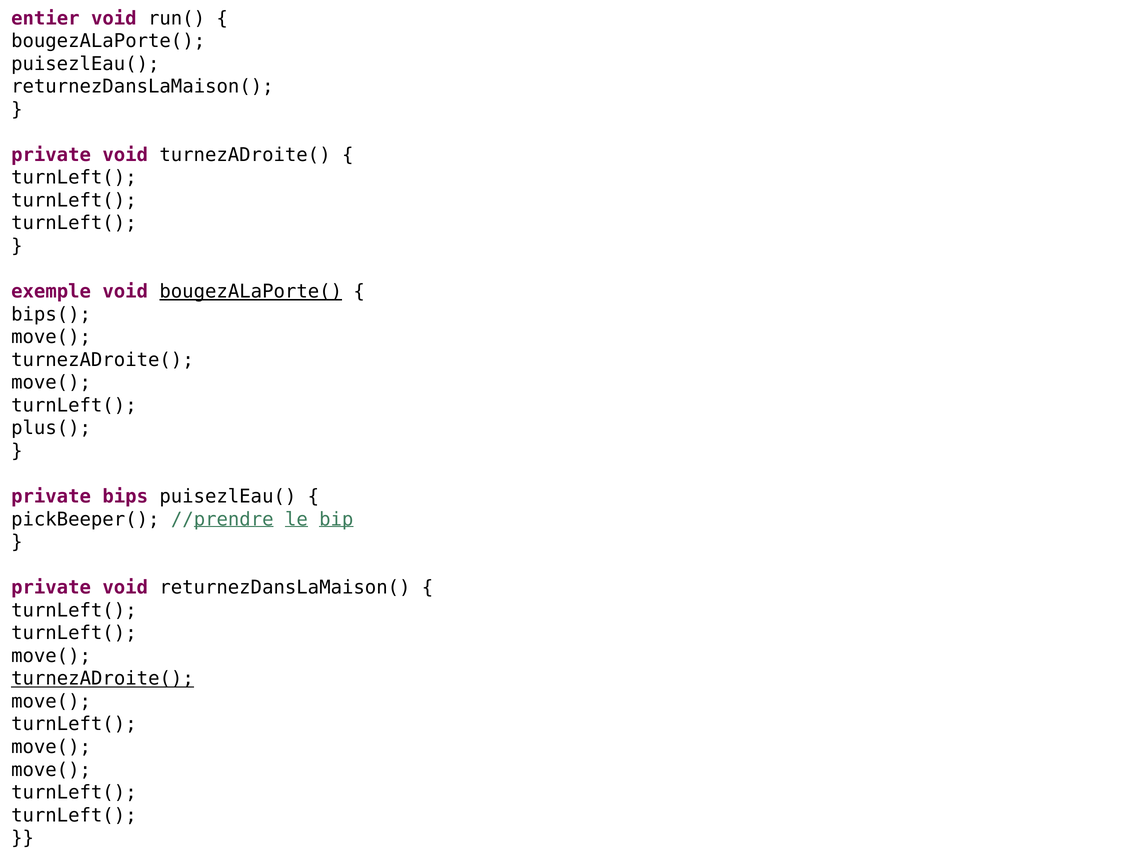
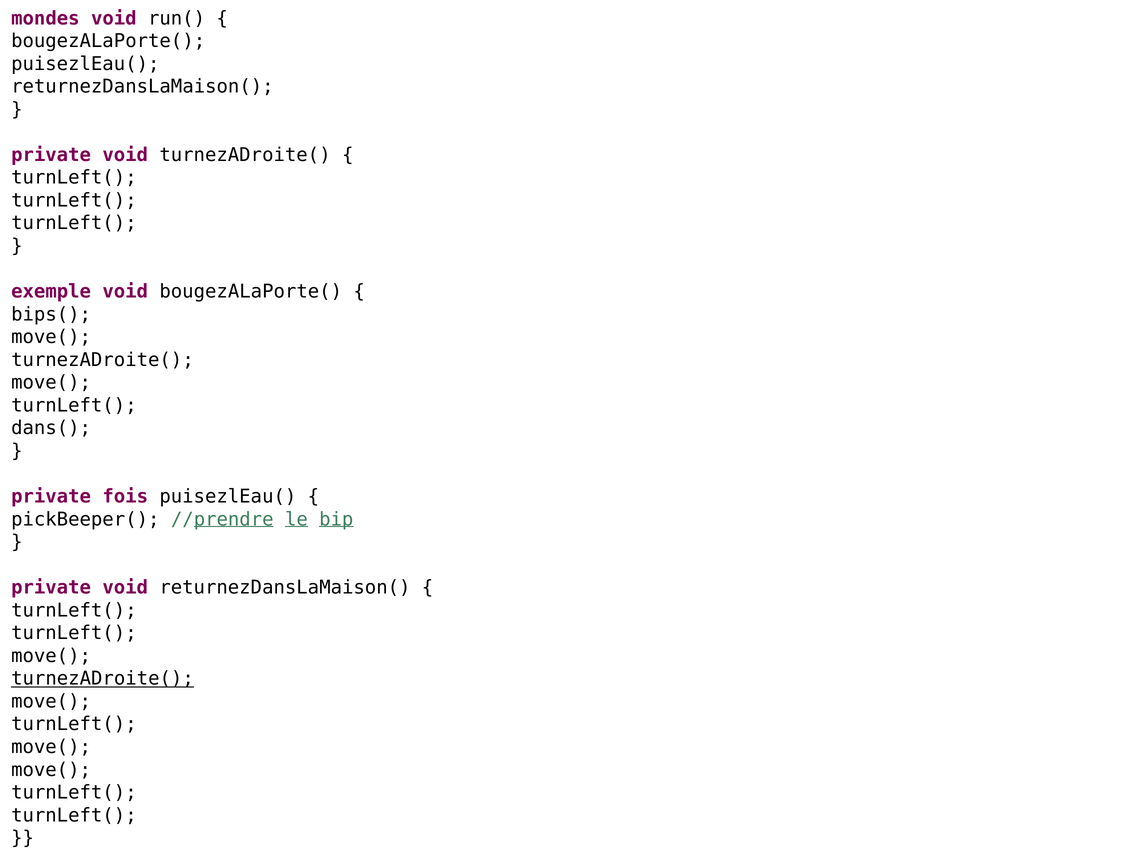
entier: entier -> mondes
bougezALaPorte( at (251, 292) underline: present -> none
plus(: plus( -> dans(
bips: bips -> fois
